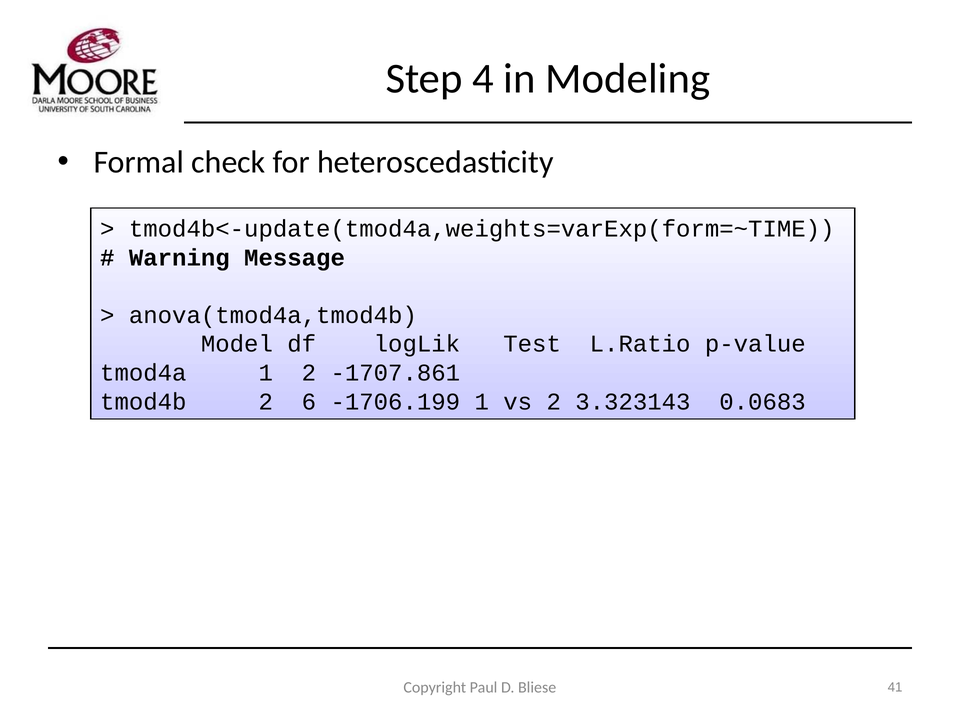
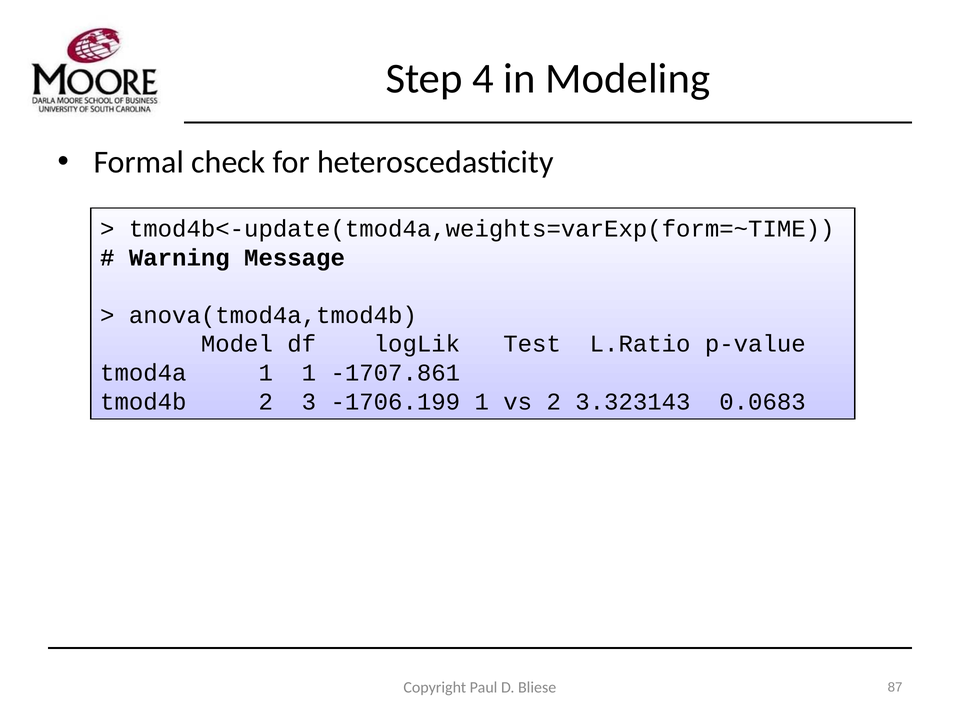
1 2: 2 -> 1
6: 6 -> 3
41: 41 -> 87
